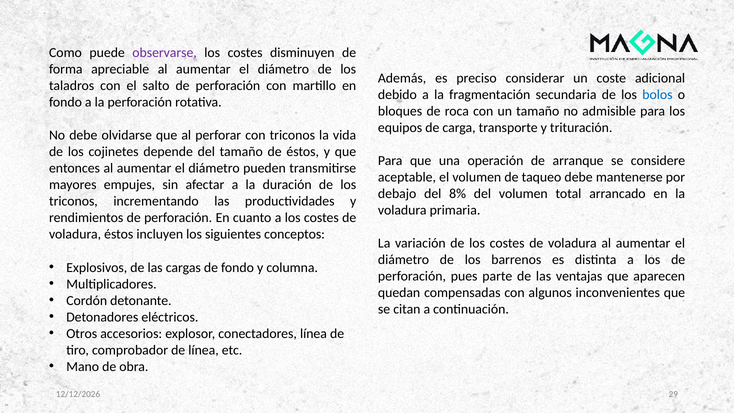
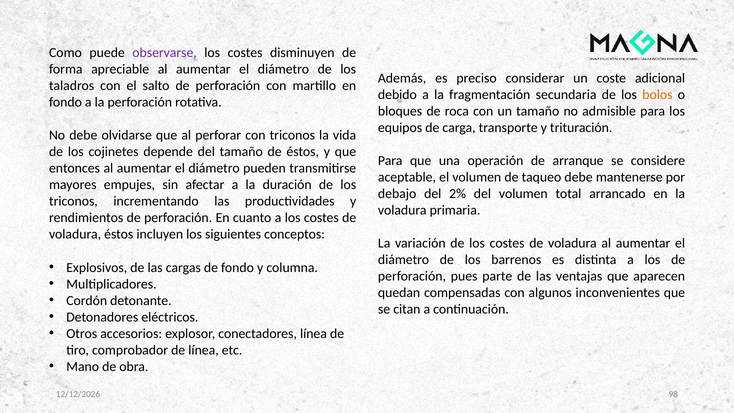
bolos colour: blue -> orange
8%: 8% -> 2%
29: 29 -> 98
